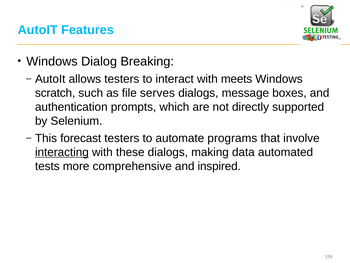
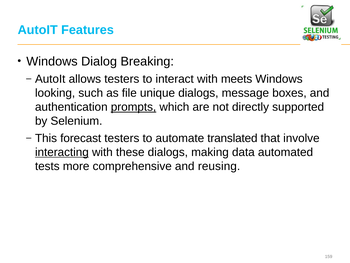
scratch: scratch -> looking
serves: serves -> unique
prompts underline: none -> present
programs: programs -> translated
inspired: inspired -> reusing
